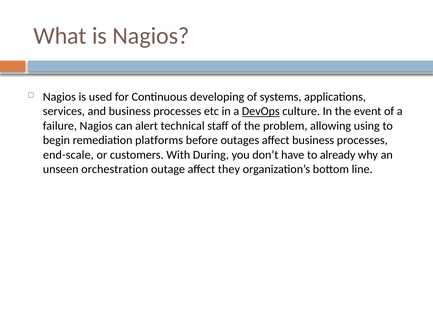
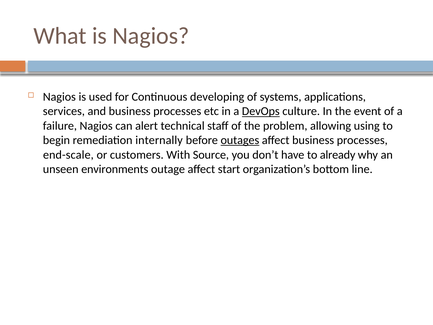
platforms: platforms -> internally
outages underline: none -> present
During: During -> Source
orchestration: orchestration -> environments
they: they -> start
